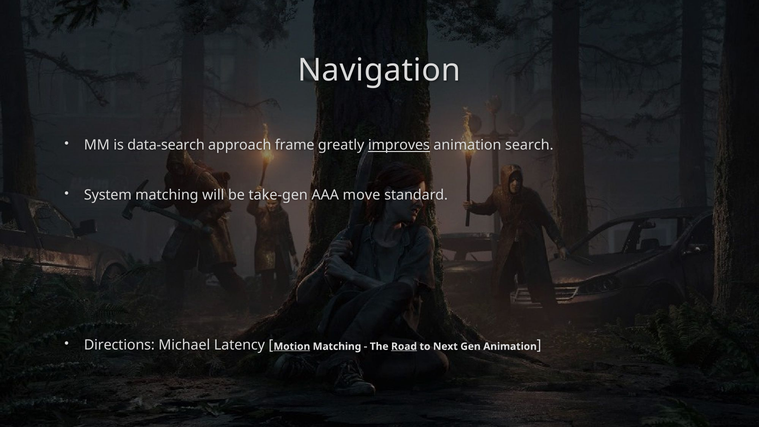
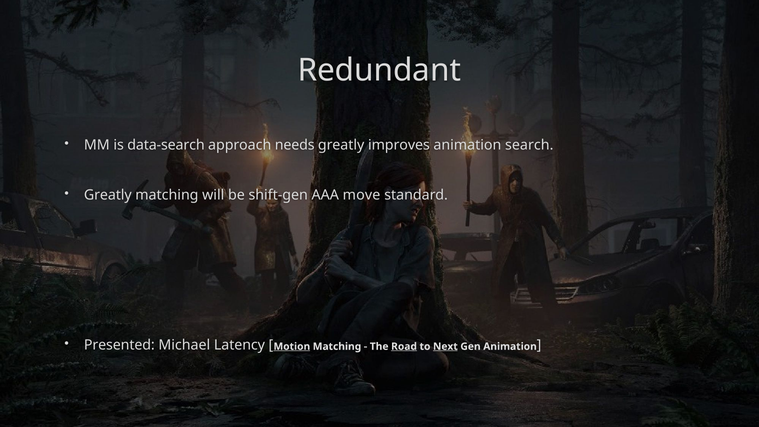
Navigation: Navigation -> Redundant
frame: frame -> needs
improves underline: present -> none
System at (108, 195): System -> Greatly
take-gen: take-gen -> shift-gen
Directions: Directions -> Presented
Next underline: none -> present
